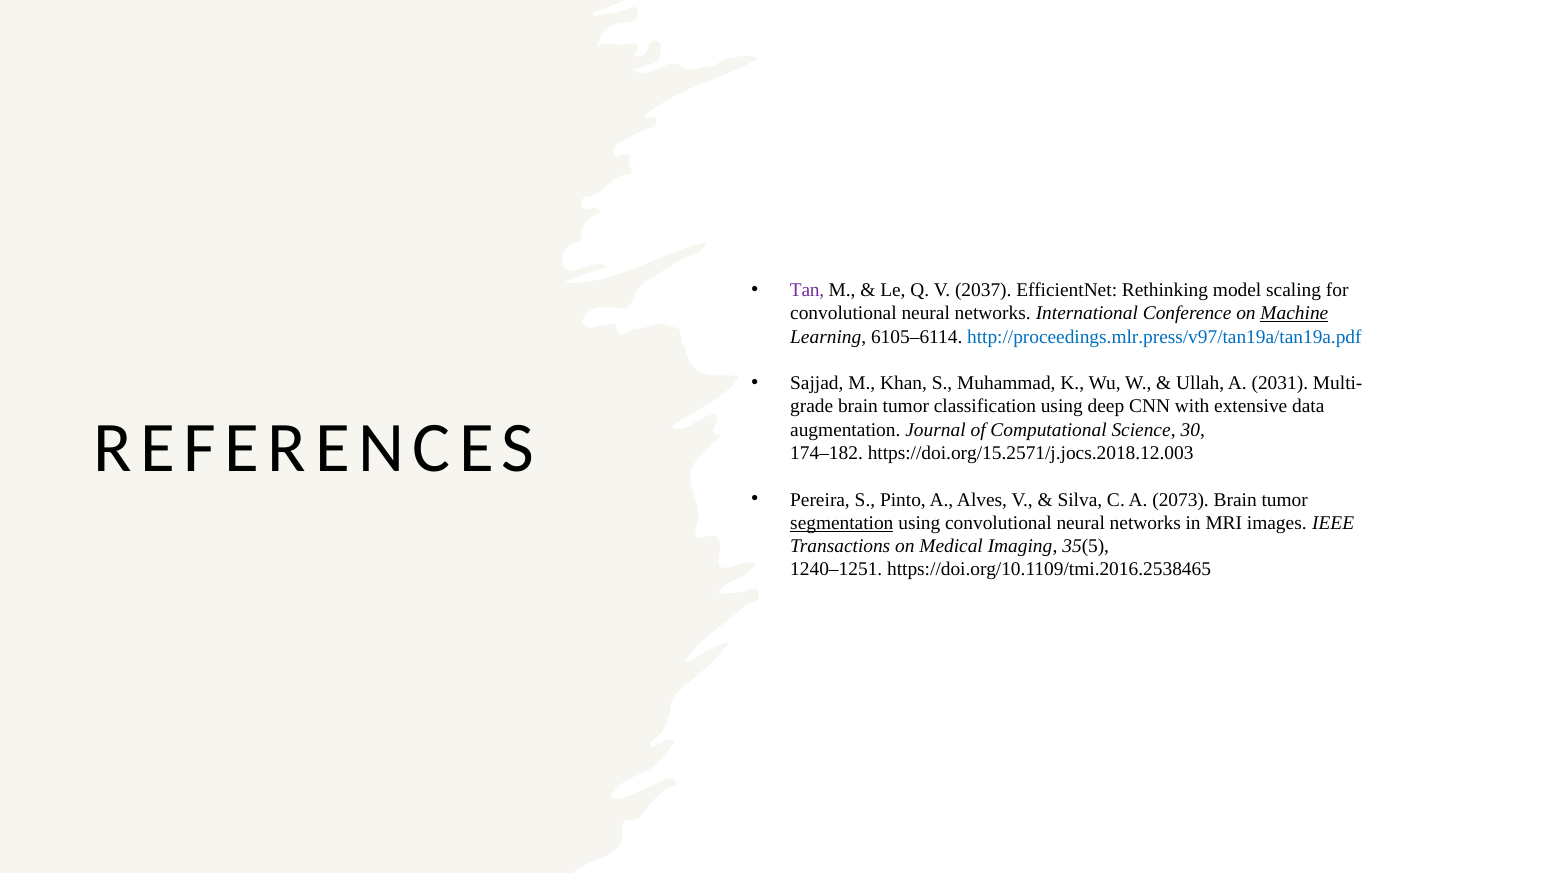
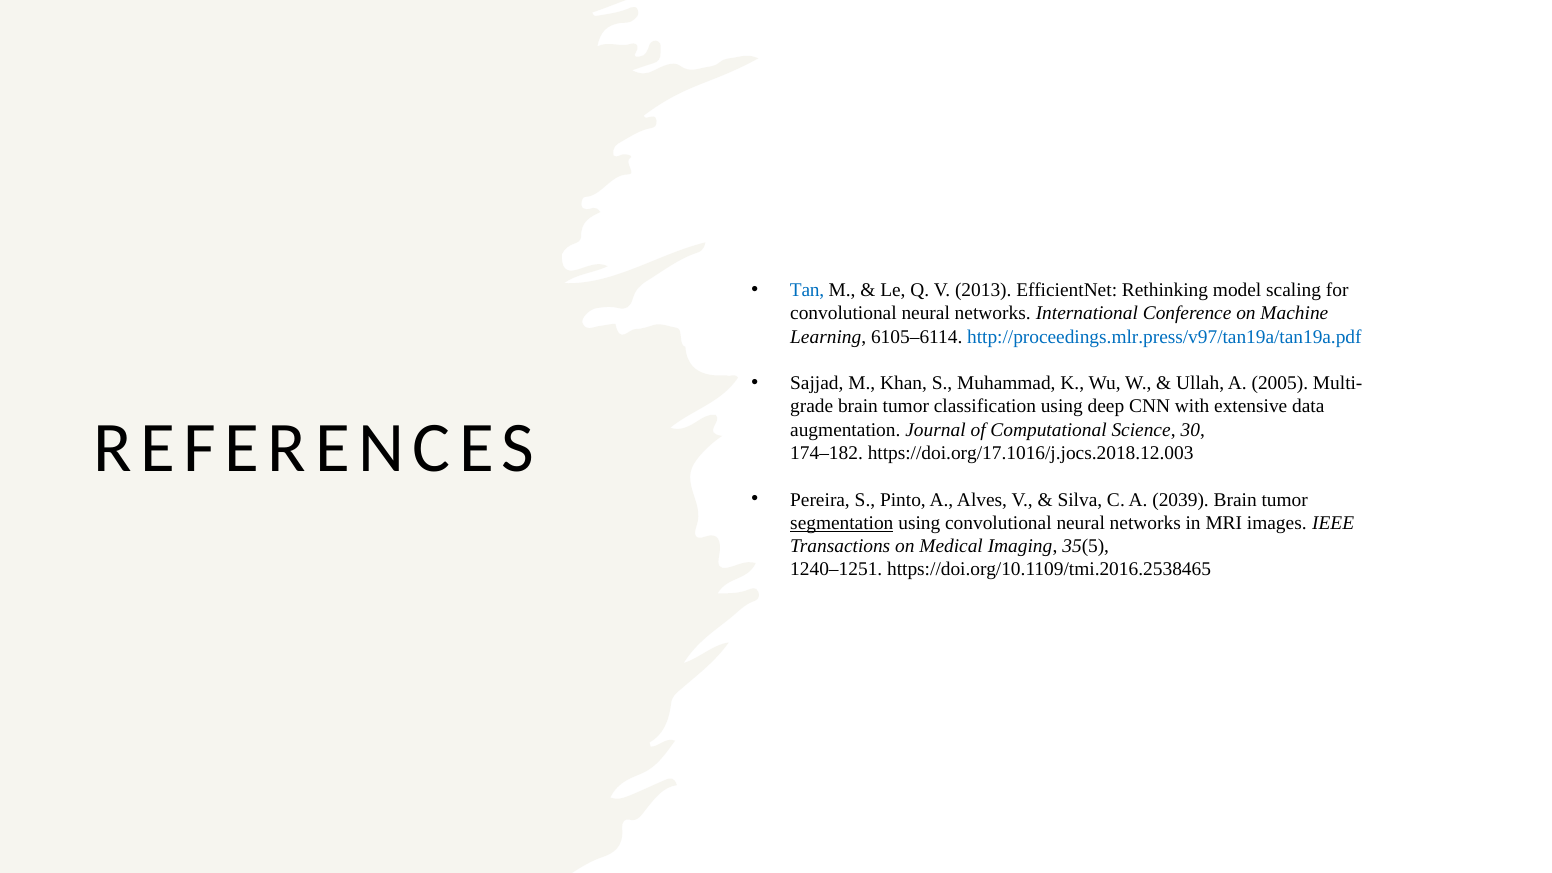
Tan colour: purple -> blue
2037: 2037 -> 2013
Machine underline: present -> none
2031: 2031 -> 2005
https://doi.org/15.2571/j.jocs.2018.12.003: https://doi.org/15.2571/j.jocs.2018.12.003 -> https://doi.org/17.1016/j.jocs.2018.12.003
2073: 2073 -> 2039
